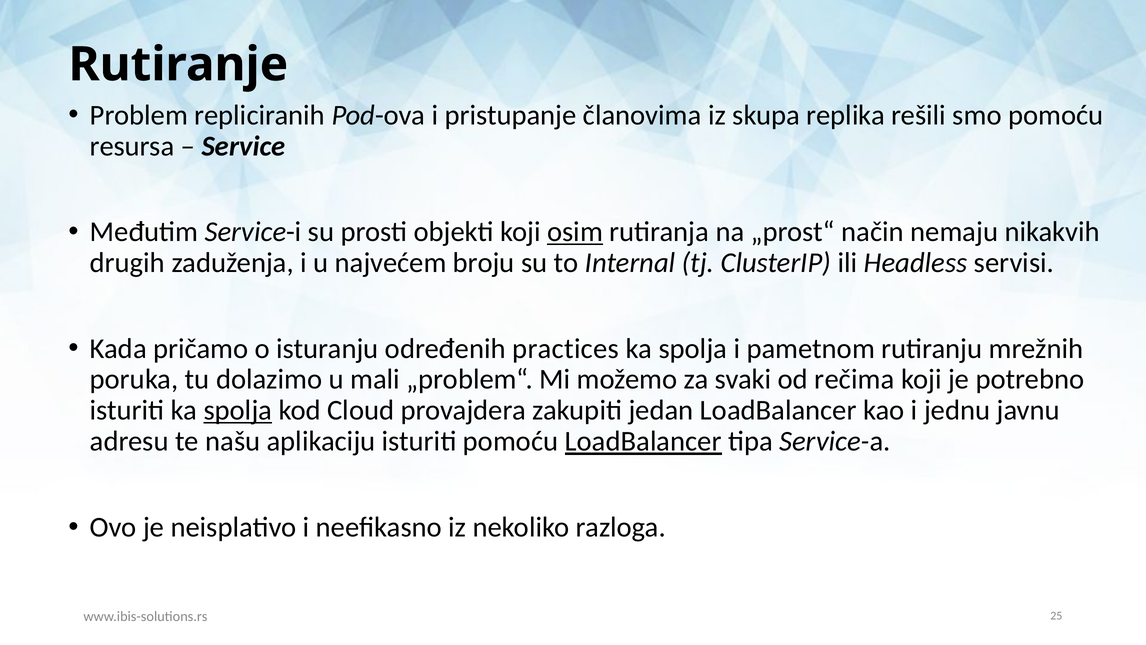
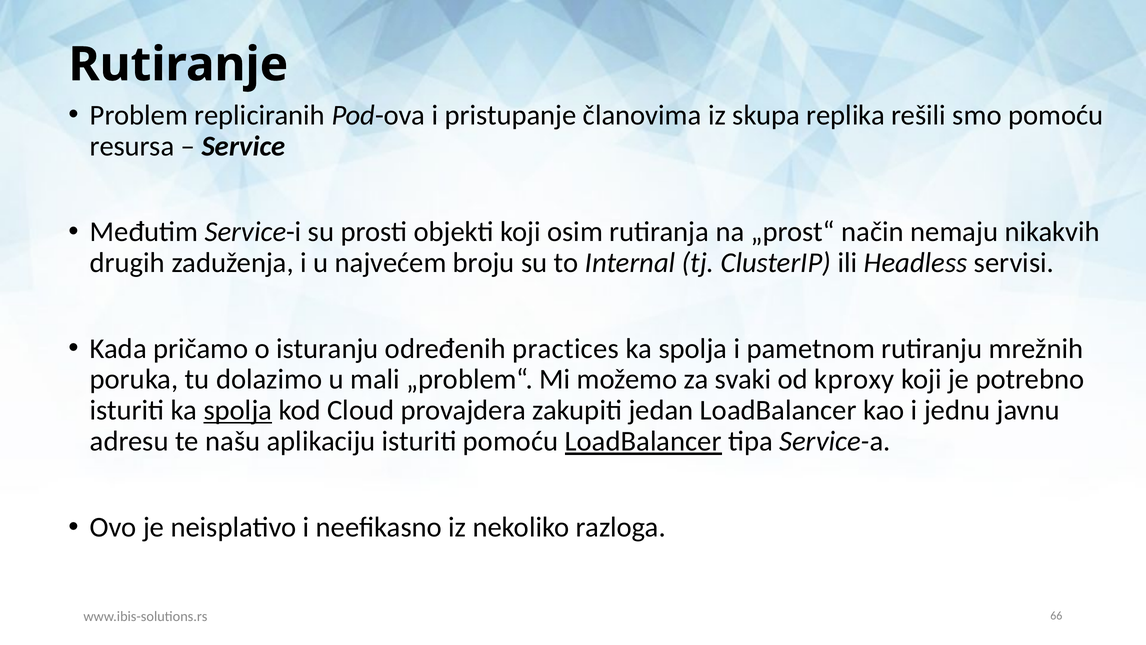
osim underline: present -> none
rečima: rečima -> kproxy
25: 25 -> 66
